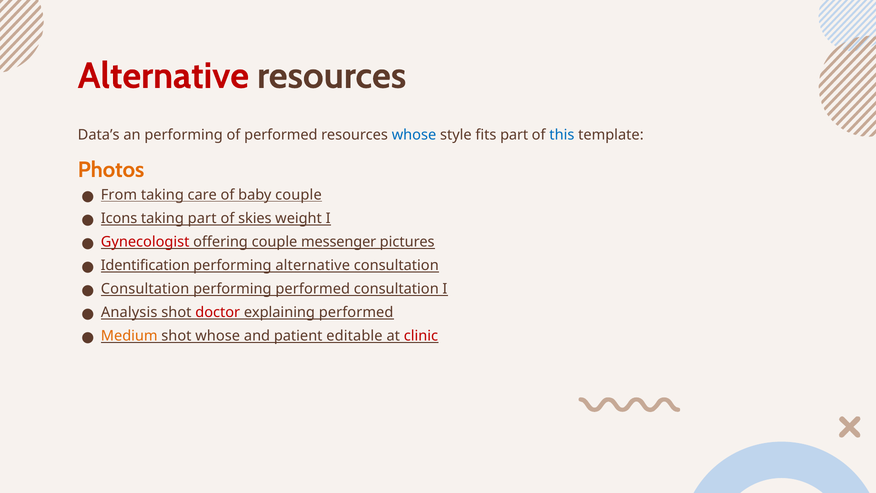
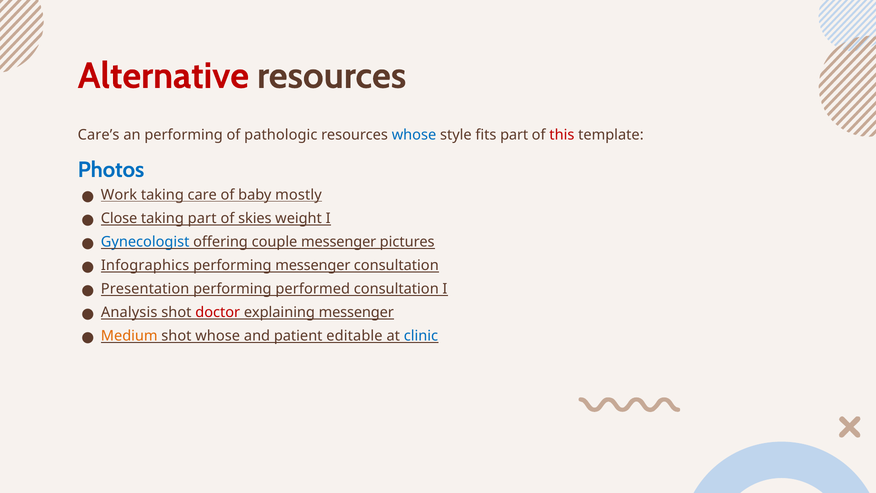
Data’s: Data’s -> Care’s
of performed: performed -> pathologic
this colour: blue -> red
Photos colour: orange -> blue
From: From -> Work
baby couple: couple -> mostly
Icons: Icons -> Close
Gynecologist colour: red -> blue
Identification: Identification -> Infographics
performing alternative: alternative -> messenger
Consultation at (145, 289): Consultation -> Presentation
explaining performed: performed -> messenger
clinic colour: red -> blue
